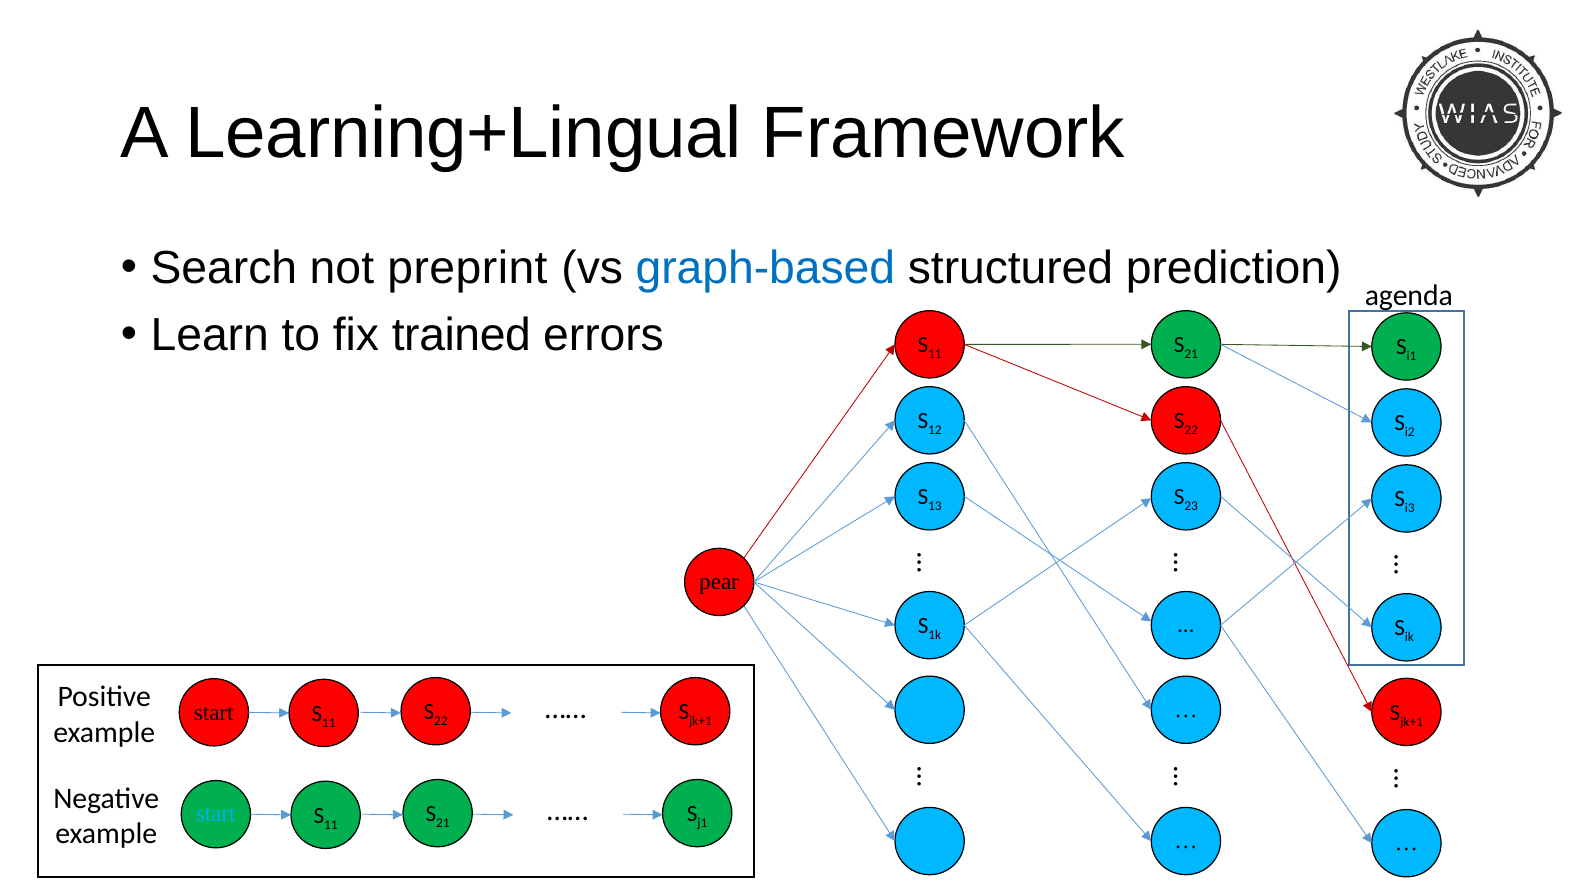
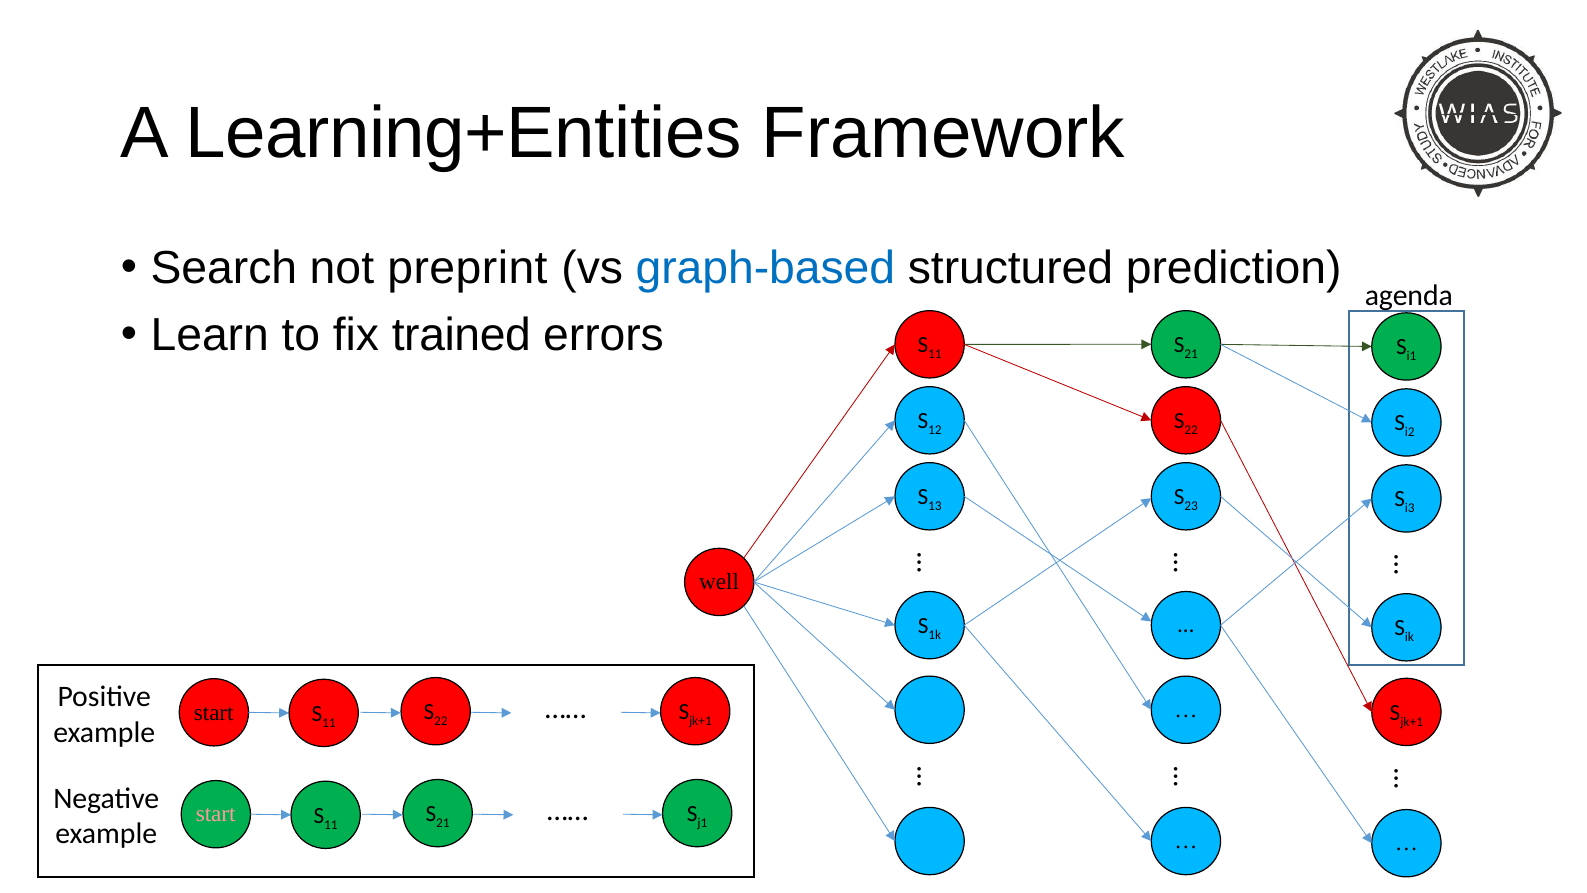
Learning+Lingual: Learning+Lingual -> Learning+Entities
pear: pear -> well
start at (216, 814) colour: light blue -> pink
